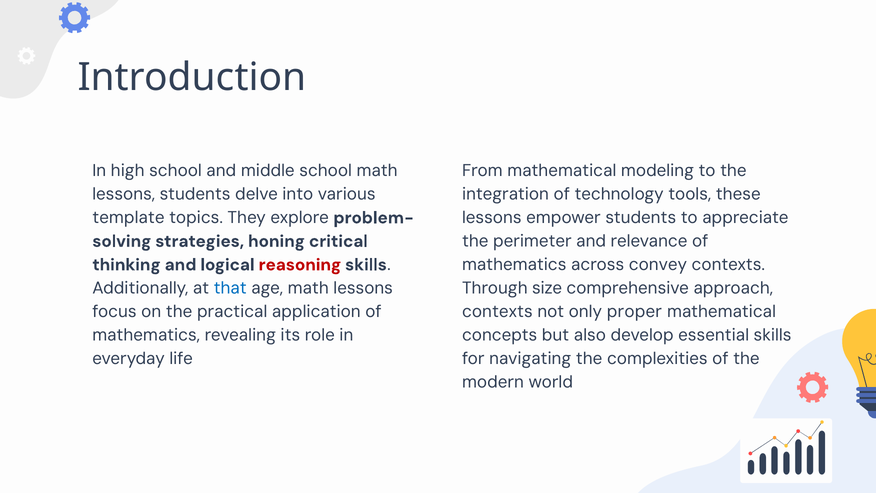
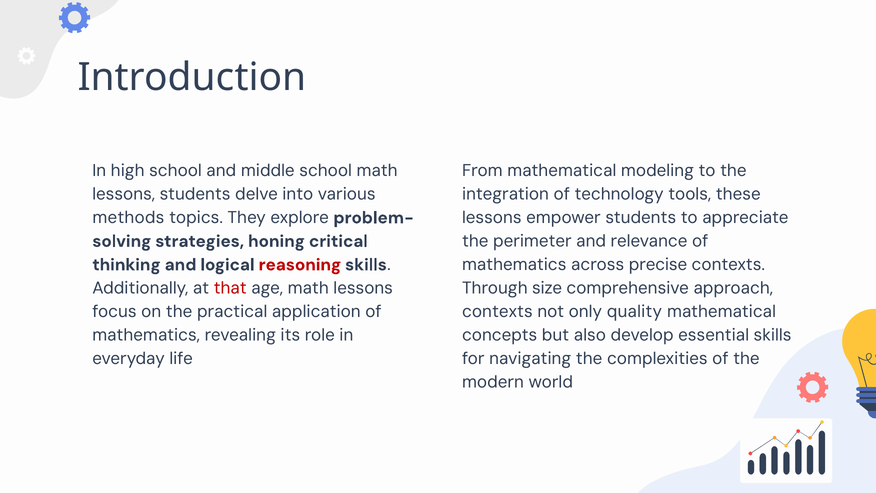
template: template -> methods
convey: convey -> precise
that colour: blue -> red
proper: proper -> quality
